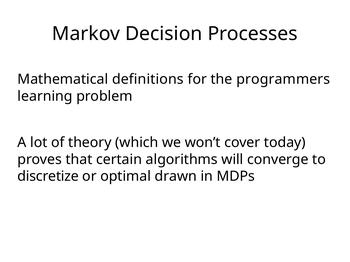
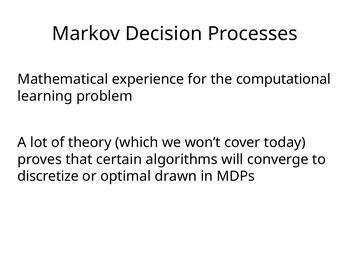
definitions: definitions -> experience
programmers: programmers -> computational
